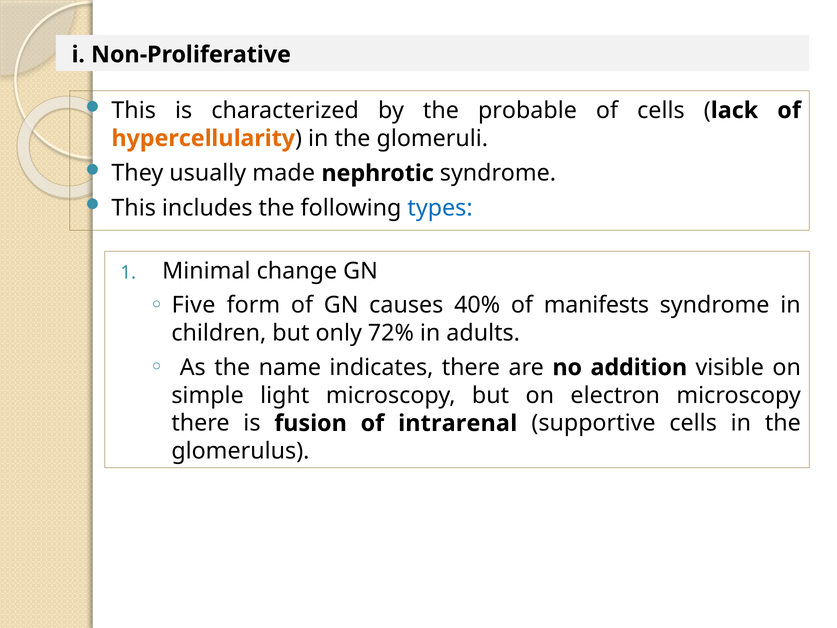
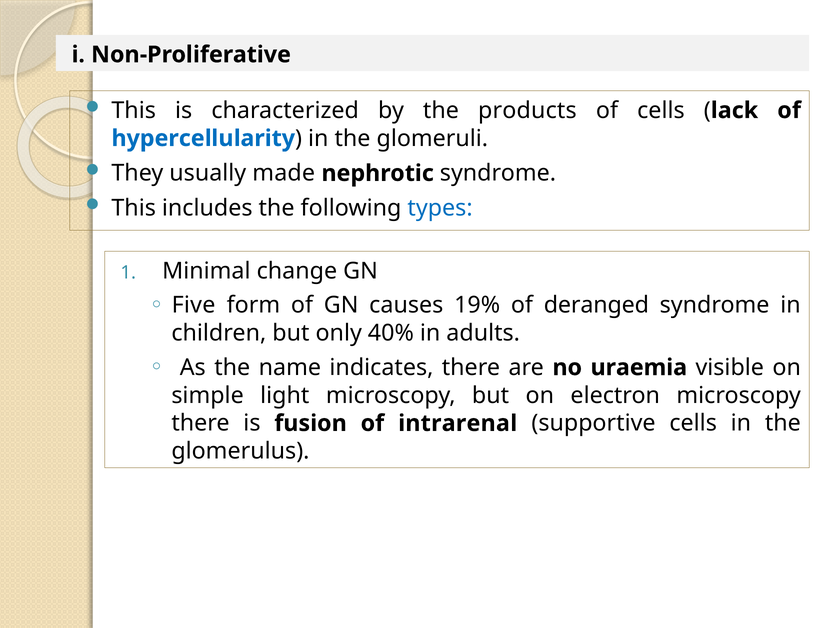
probable: probable -> products
hypercellularity colour: orange -> blue
40%: 40% -> 19%
manifests: manifests -> deranged
72%: 72% -> 40%
addition: addition -> uraemia
